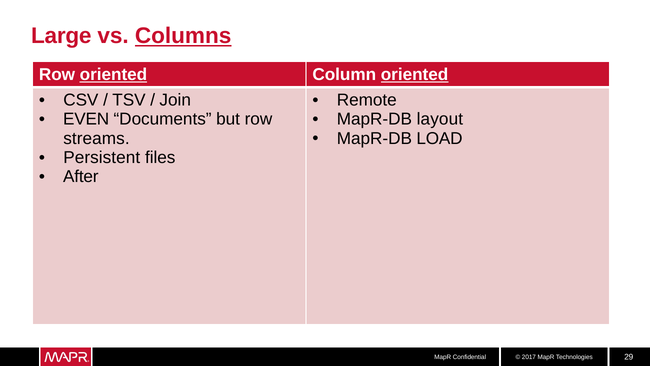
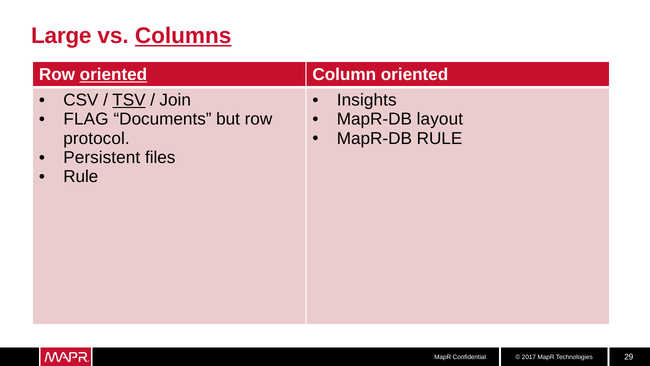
oriented at (415, 75) underline: present -> none
TSV underline: none -> present
Remote: Remote -> Insights
EVEN: EVEN -> FLAG
MapR-DB LOAD: LOAD -> RULE
streams: streams -> protocol
After at (81, 176): After -> Rule
